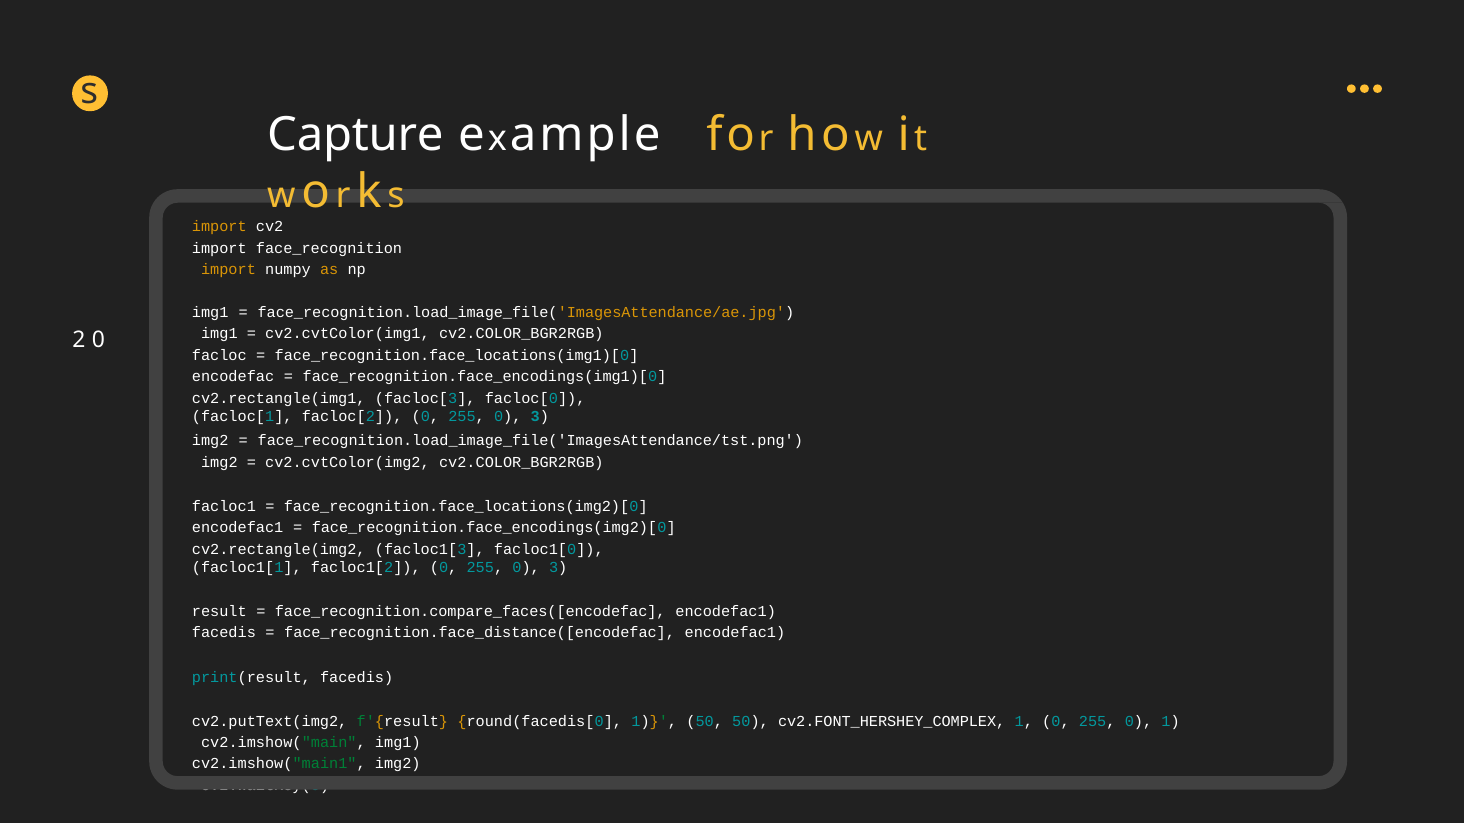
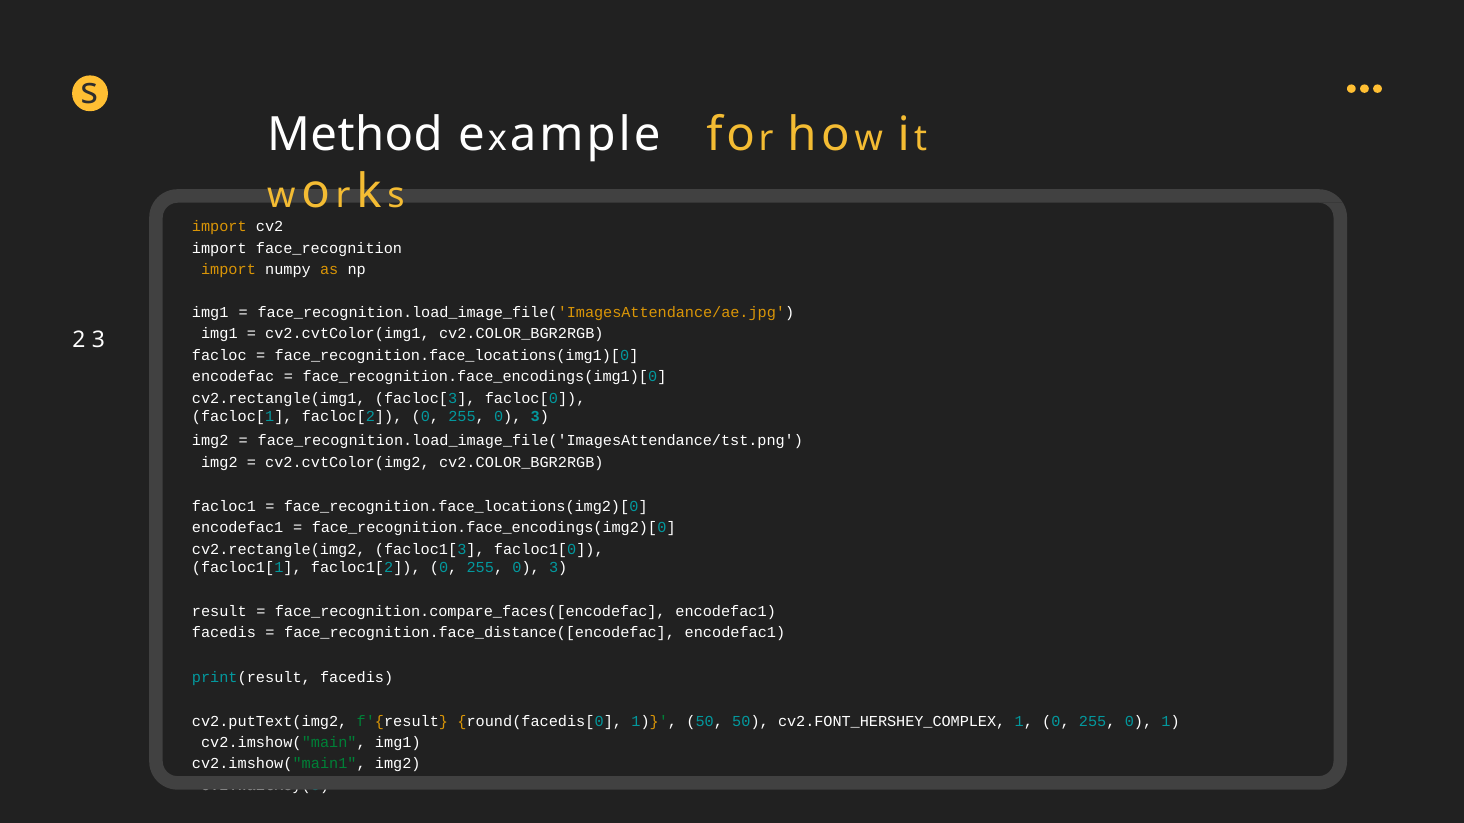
Capture: Capture -> Method
0 at (98, 340): 0 -> 3
